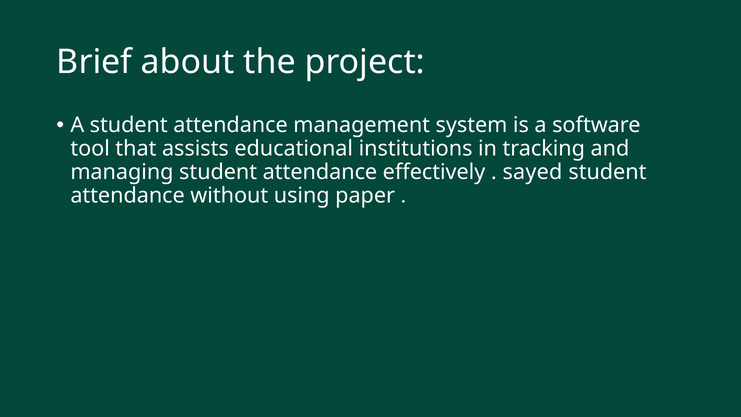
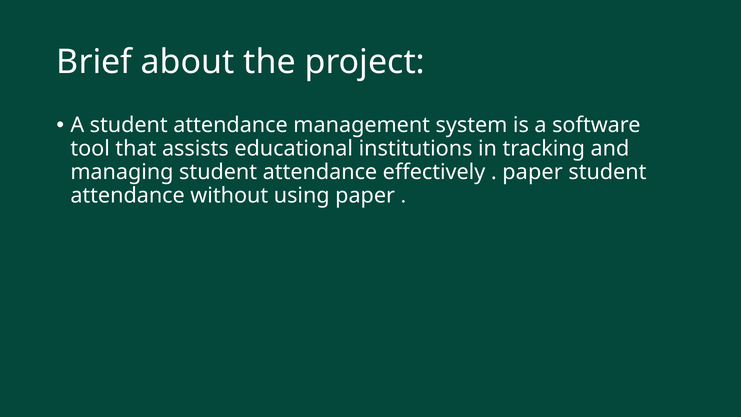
sayed at (532, 172): sayed -> paper
